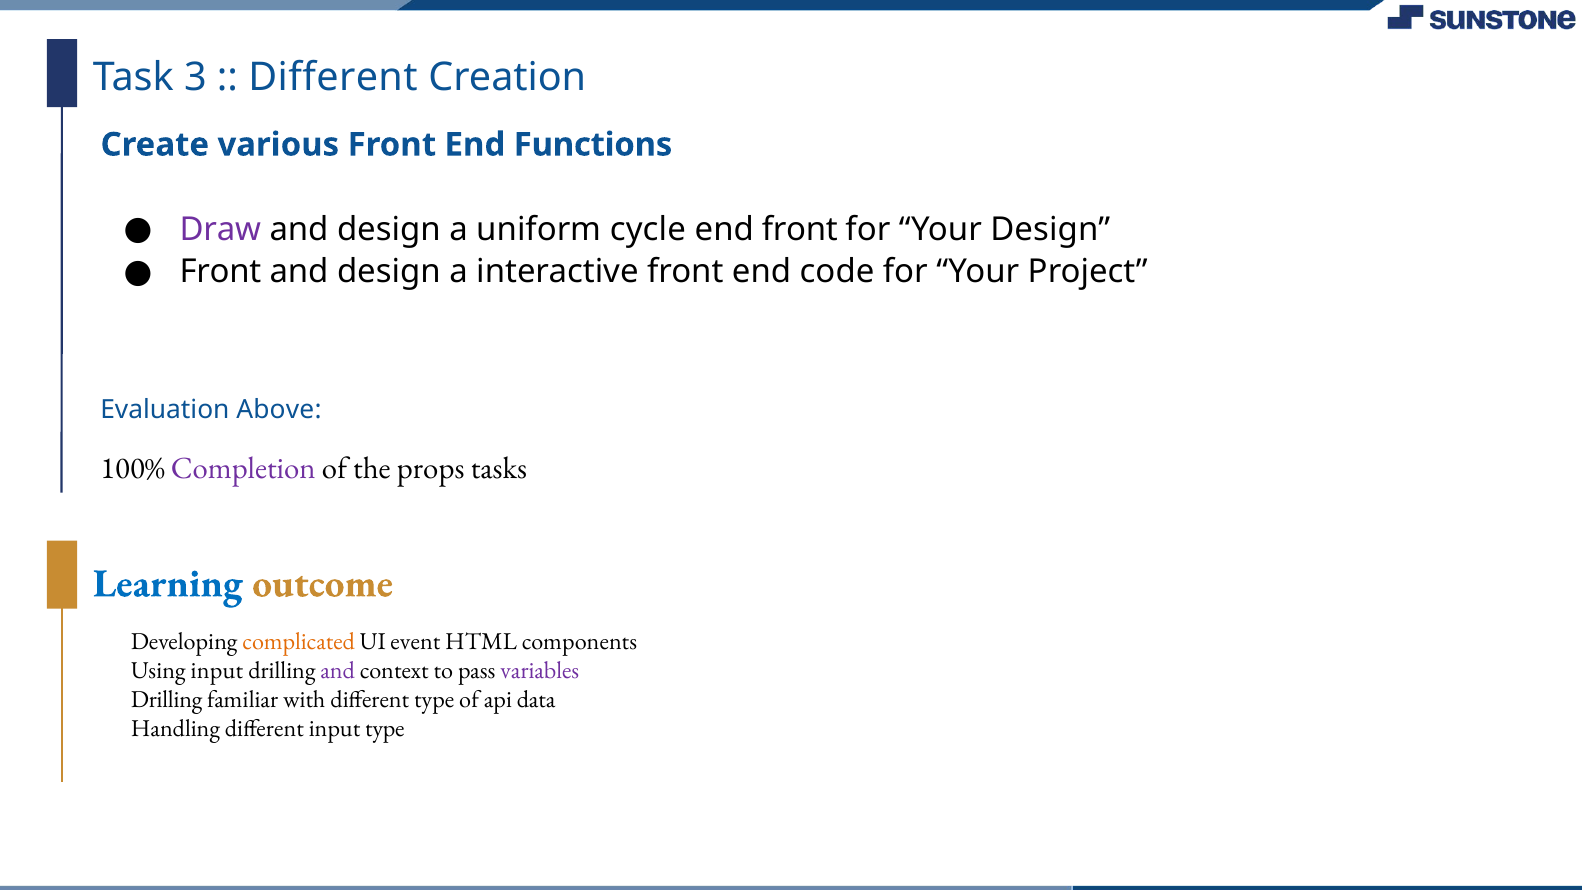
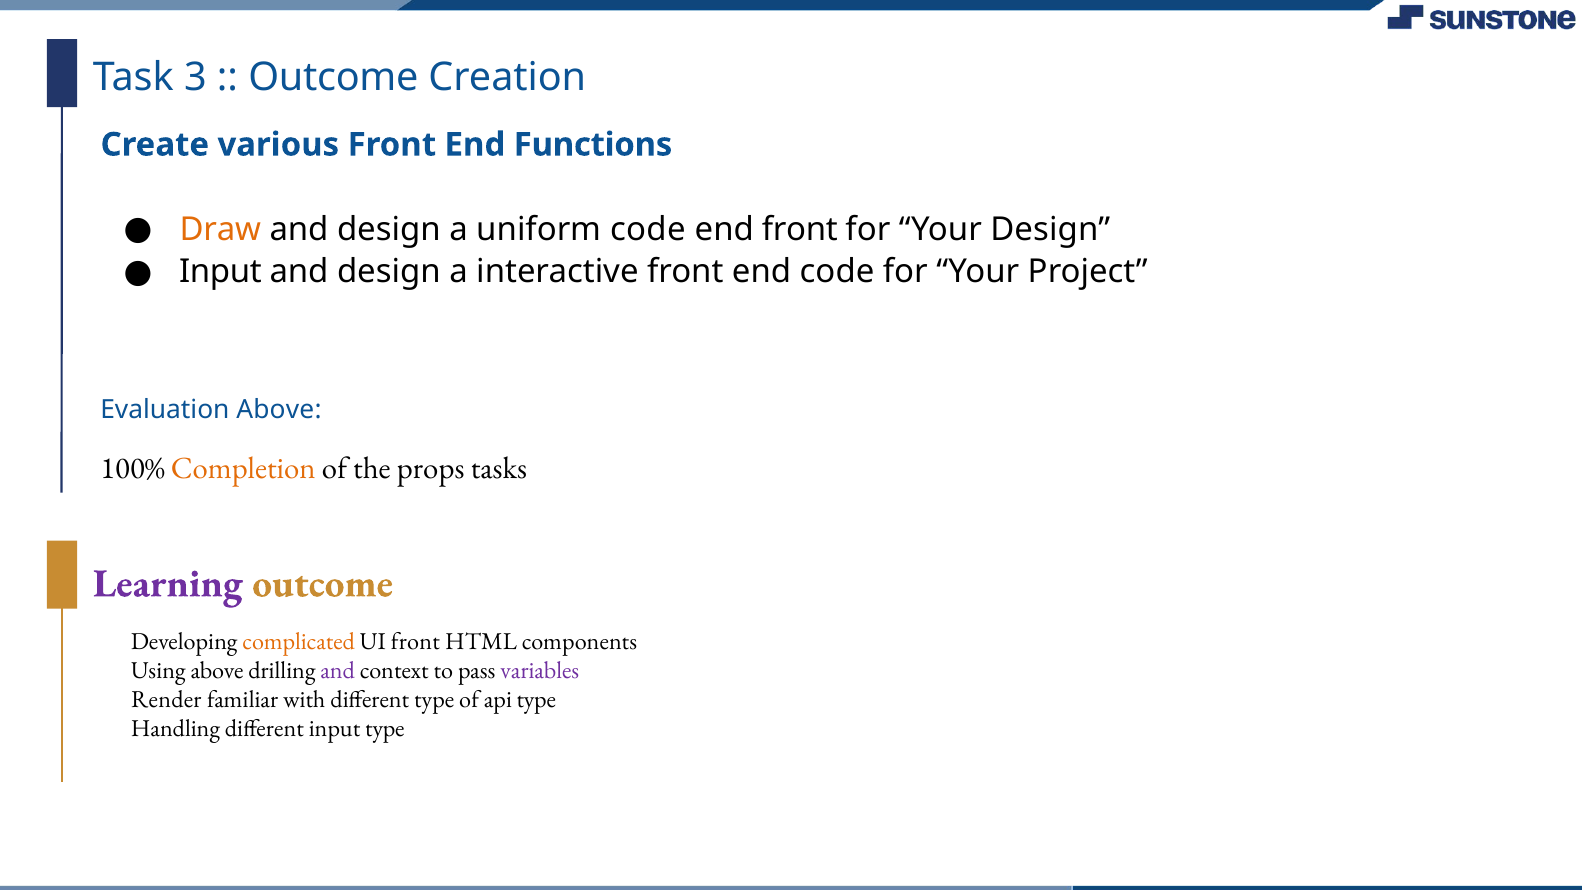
Different at (333, 78): Different -> Outcome
Draw colour: purple -> orange
uniform cycle: cycle -> code
Front at (220, 272): Front -> Input
Completion colour: purple -> orange
Learning colour: blue -> purple
UI event: event -> front
Using input: input -> above
Drilling at (167, 700): Drilling -> Render
api data: data -> type
